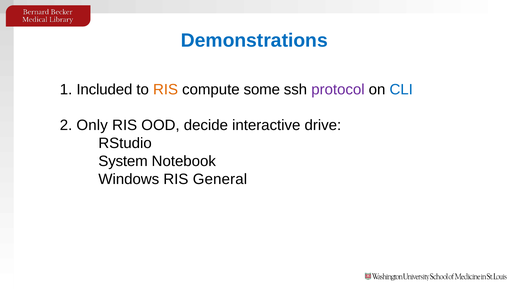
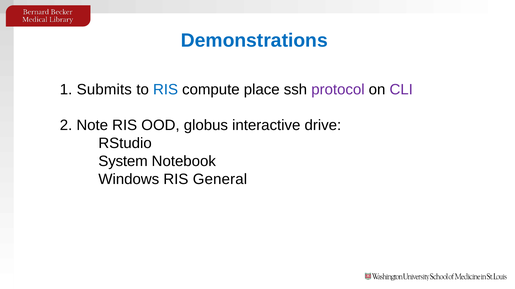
Included: Included -> Submits
RIS at (166, 90) colour: orange -> blue
some: some -> place
CLI colour: blue -> purple
Only: Only -> Note
decide: decide -> globus
